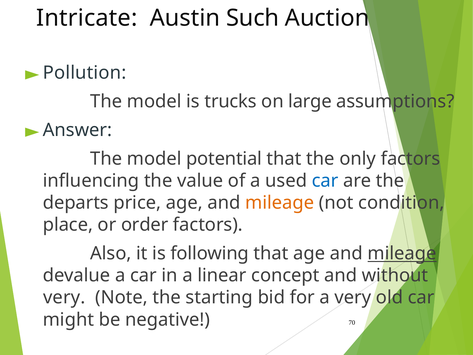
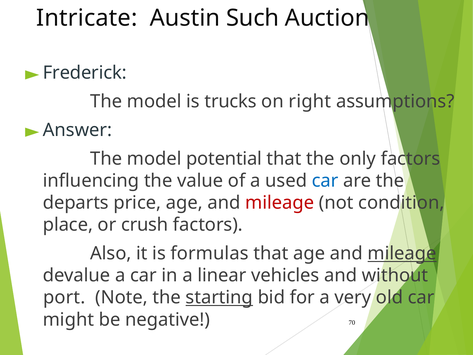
Pollution: Pollution -> Frederick
large: large -> right
mileage at (280, 203) colour: orange -> red
order: order -> crush
following: following -> formulas
concept: concept -> vehicles
very at (64, 297): very -> port
starting underline: none -> present
